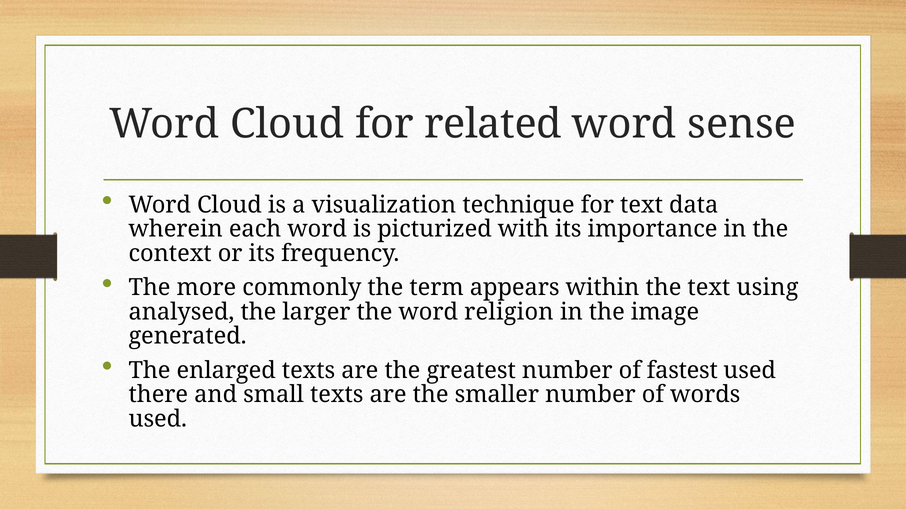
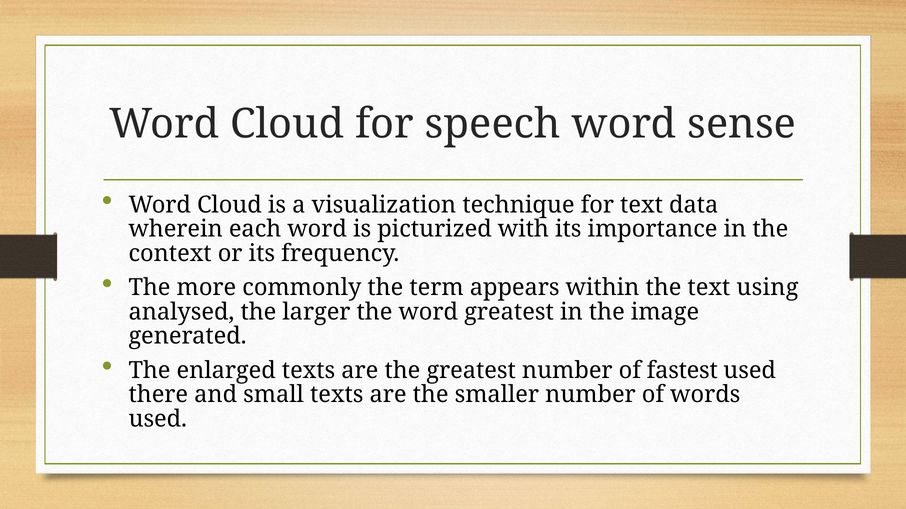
related: related -> speech
word religion: religion -> greatest
